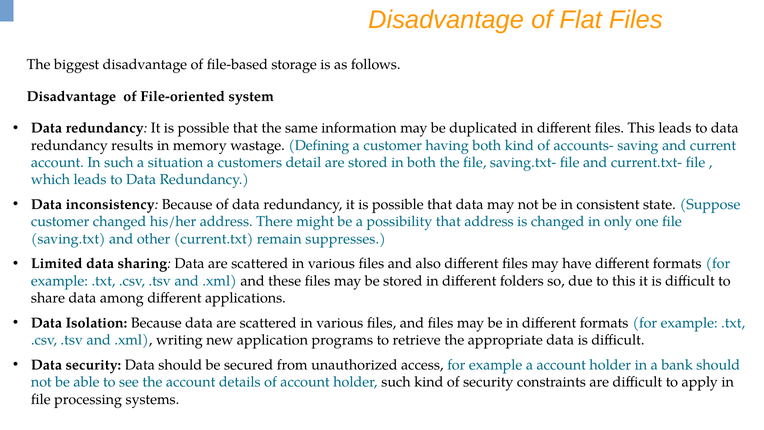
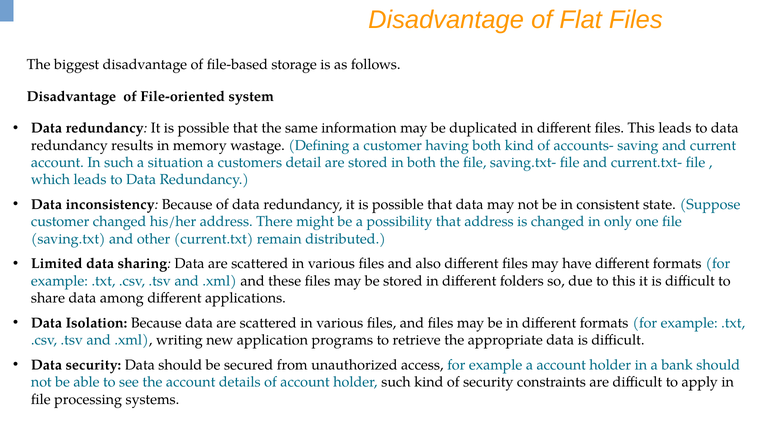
suppresses: suppresses -> distributed
